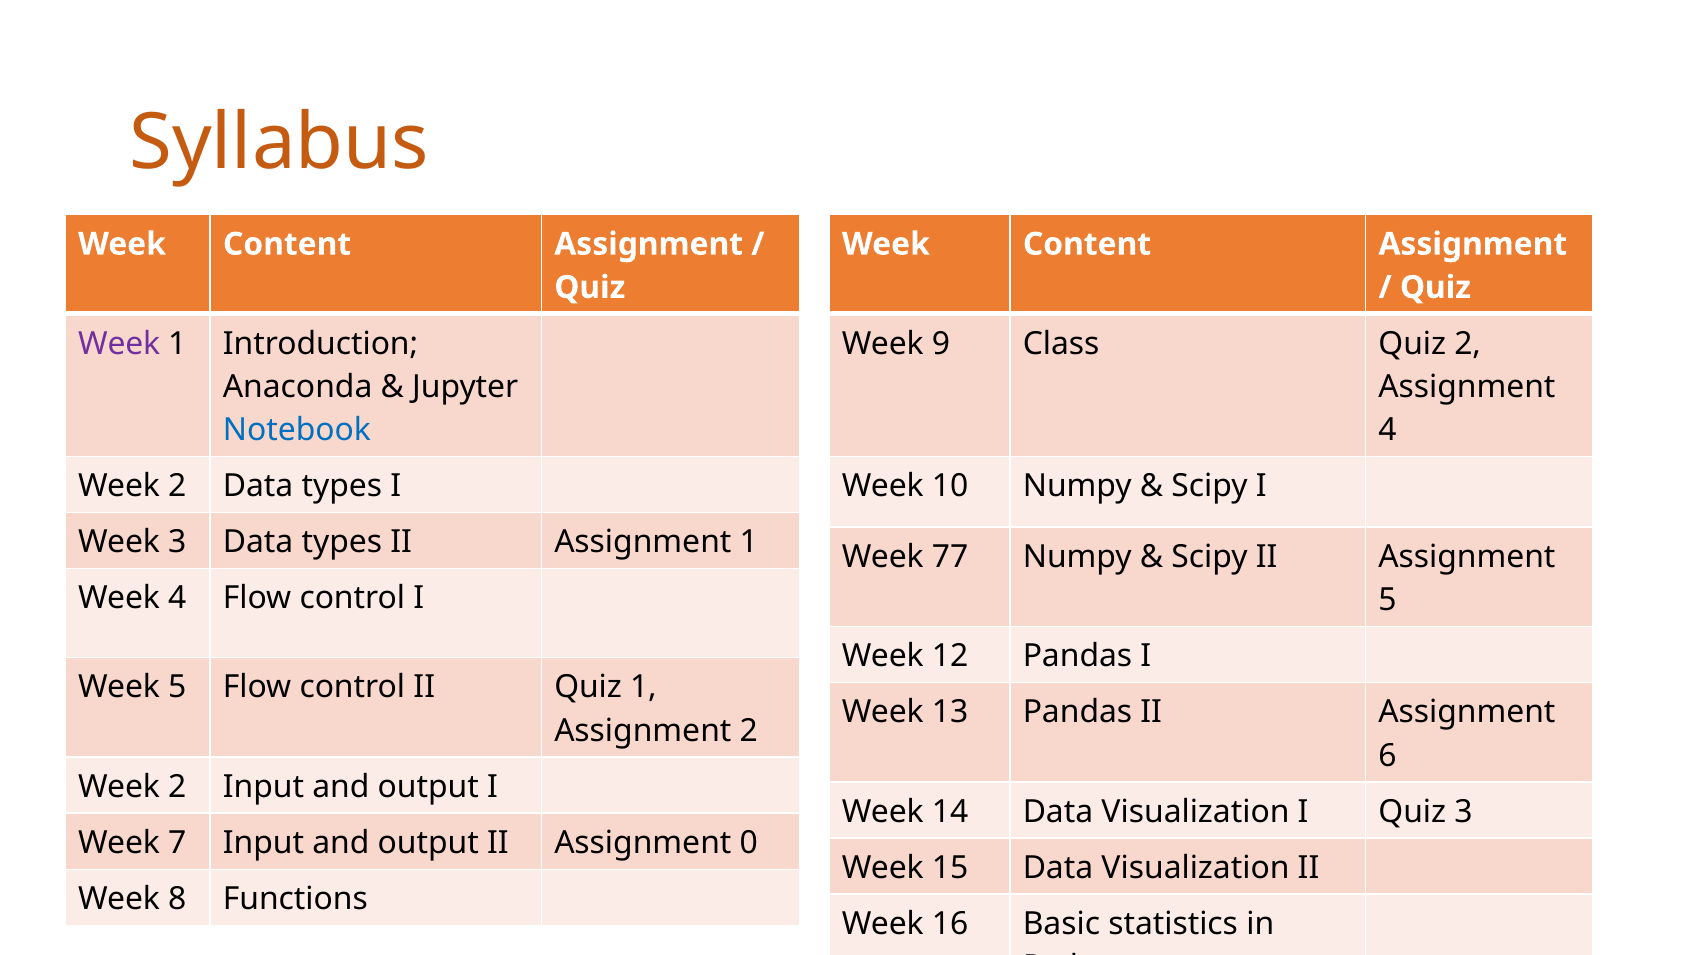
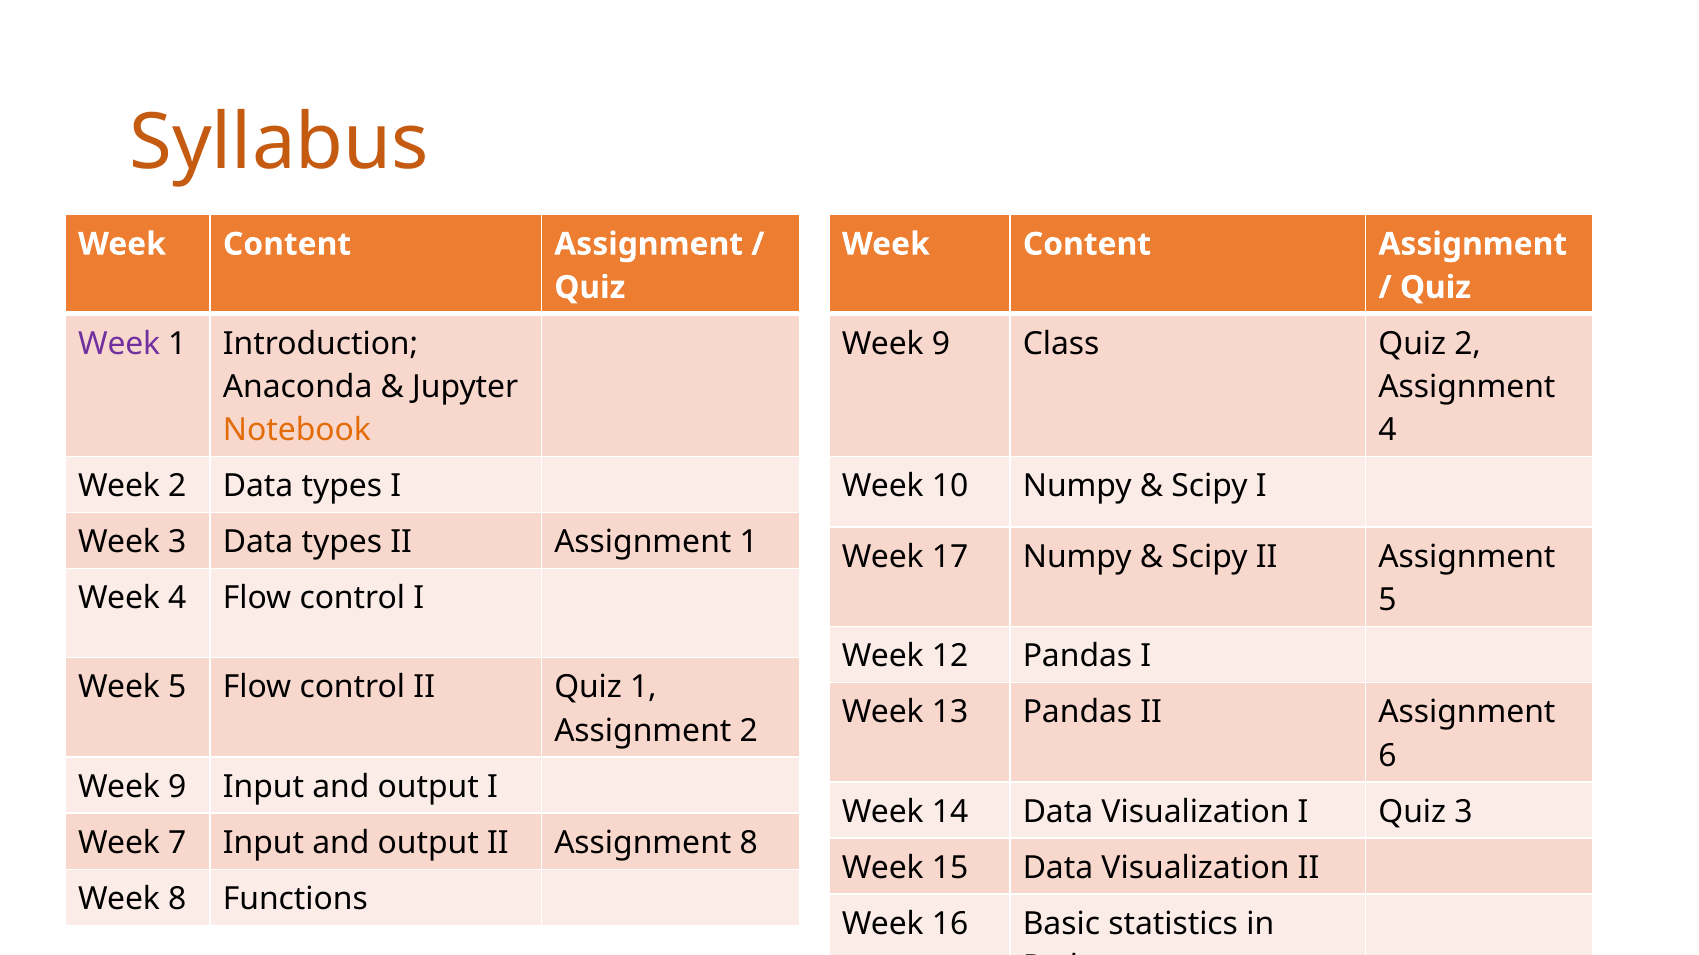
Notebook colour: blue -> orange
77: 77 -> 17
2 at (177, 787): 2 -> 9
Assignment 0: 0 -> 8
